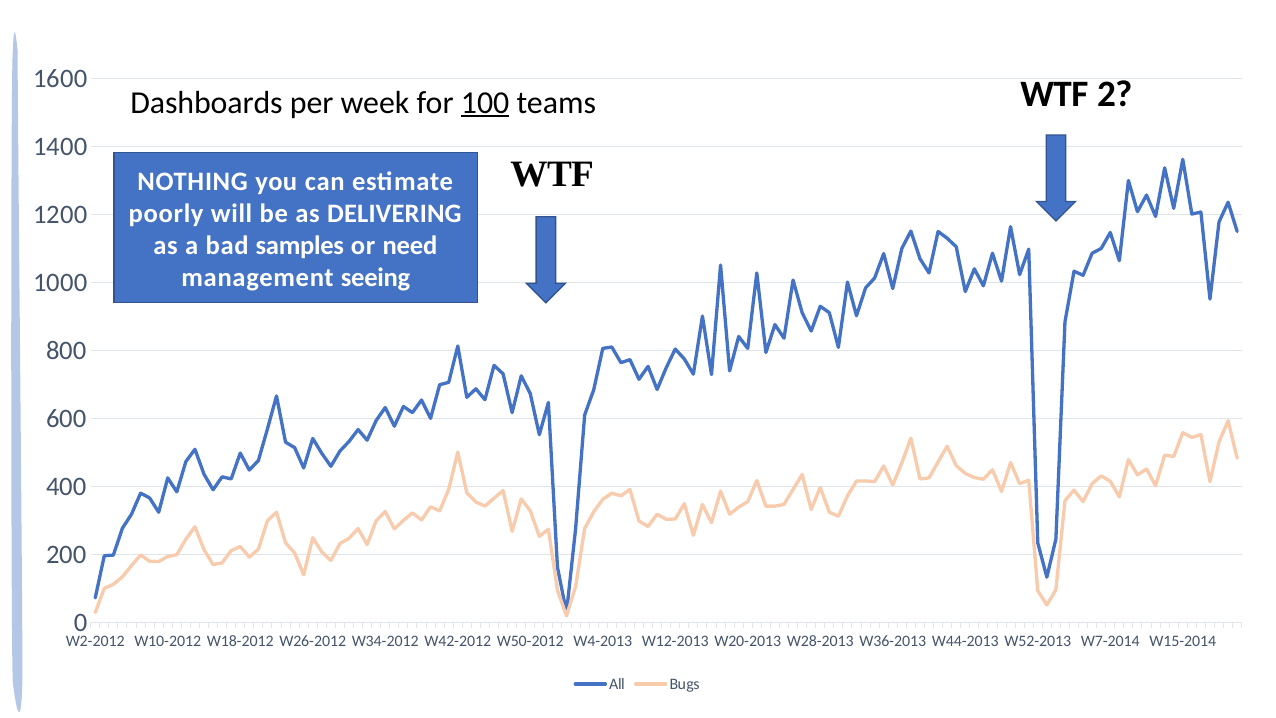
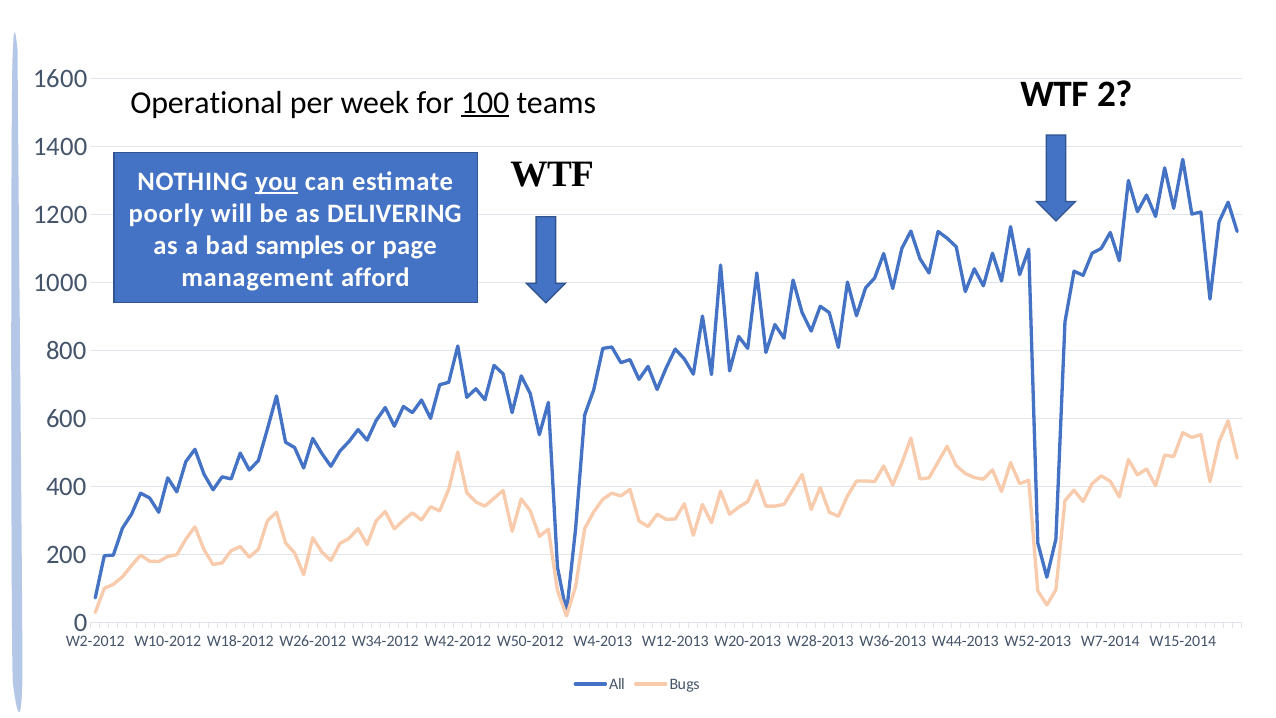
Dashboards: Dashboards -> Operational
you underline: none -> present
need: need -> page
seeing: seeing -> afford
